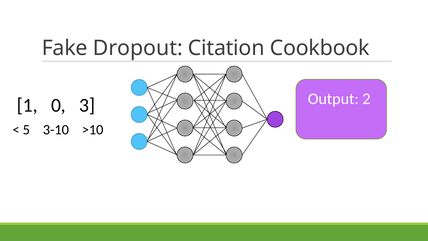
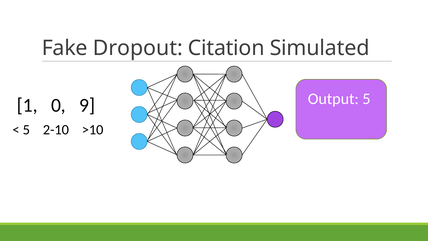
Cookbook: Cookbook -> Simulated
Output 2: 2 -> 5
3: 3 -> 9
3-10: 3-10 -> 2-10
